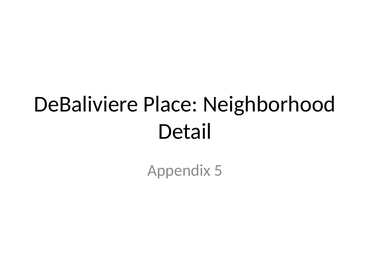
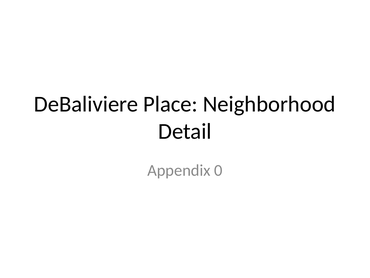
5: 5 -> 0
